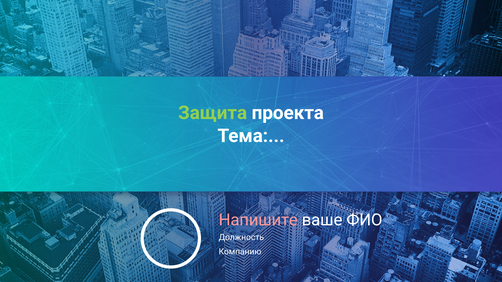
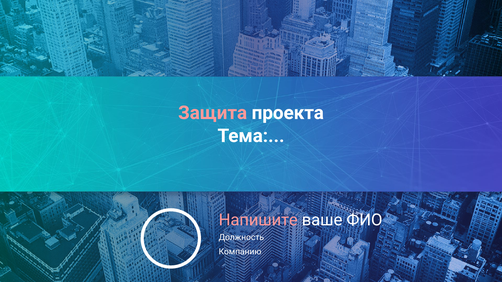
Защита colour: light green -> pink
